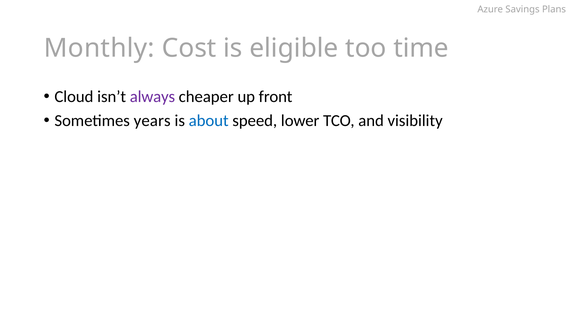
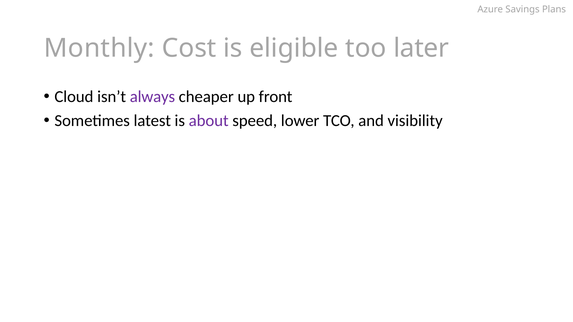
time: time -> later
years: years -> latest
about colour: blue -> purple
